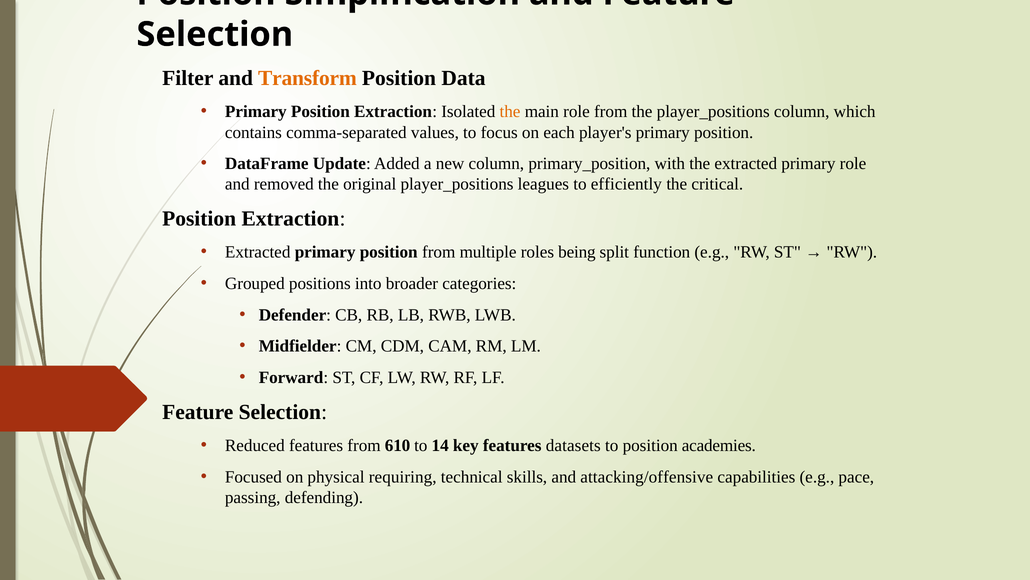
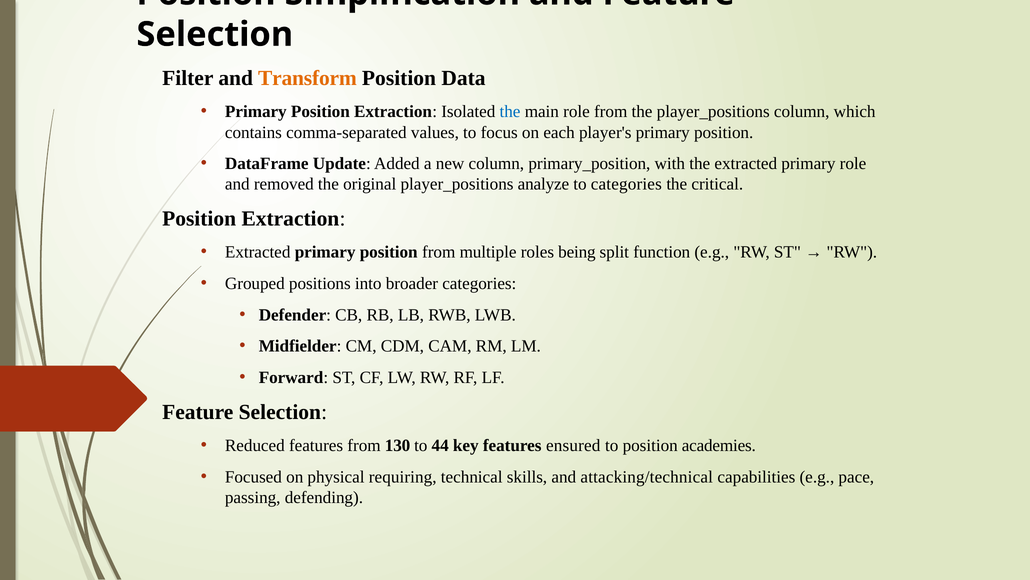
the at (510, 112) colour: orange -> blue
leagues: leagues -> analyze
to efficiently: efficiently -> categories
610: 610 -> 130
14: 14 -> 44
datasets: datasets -> ensured
attacking/offensive: attacking/offensive -> attacking/technical
